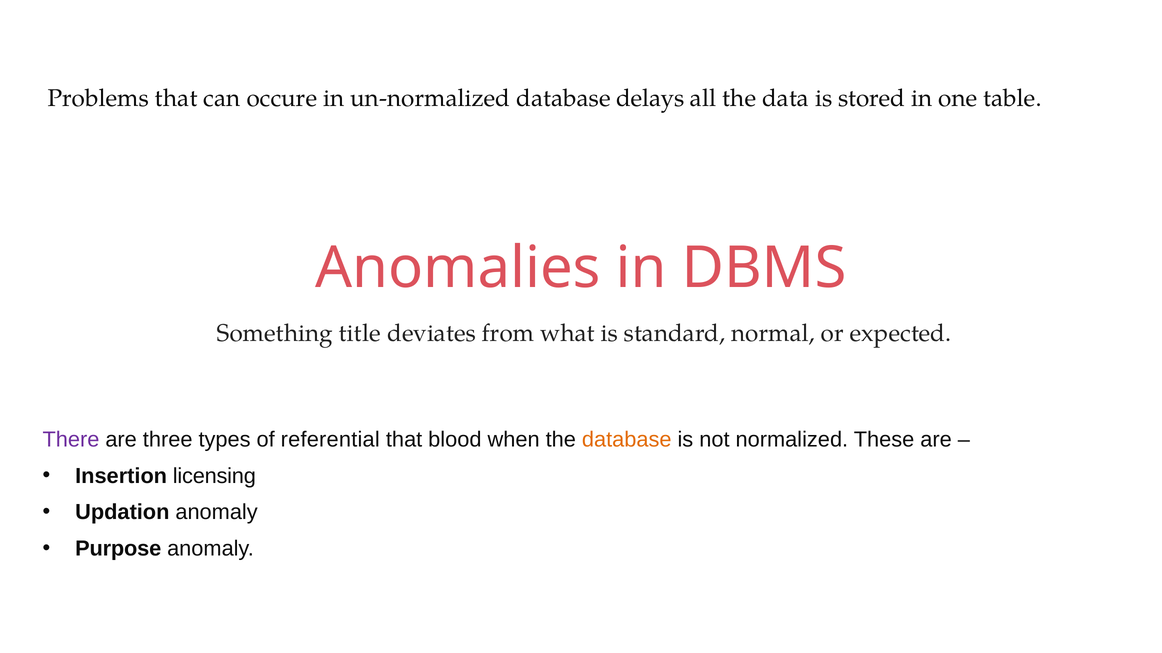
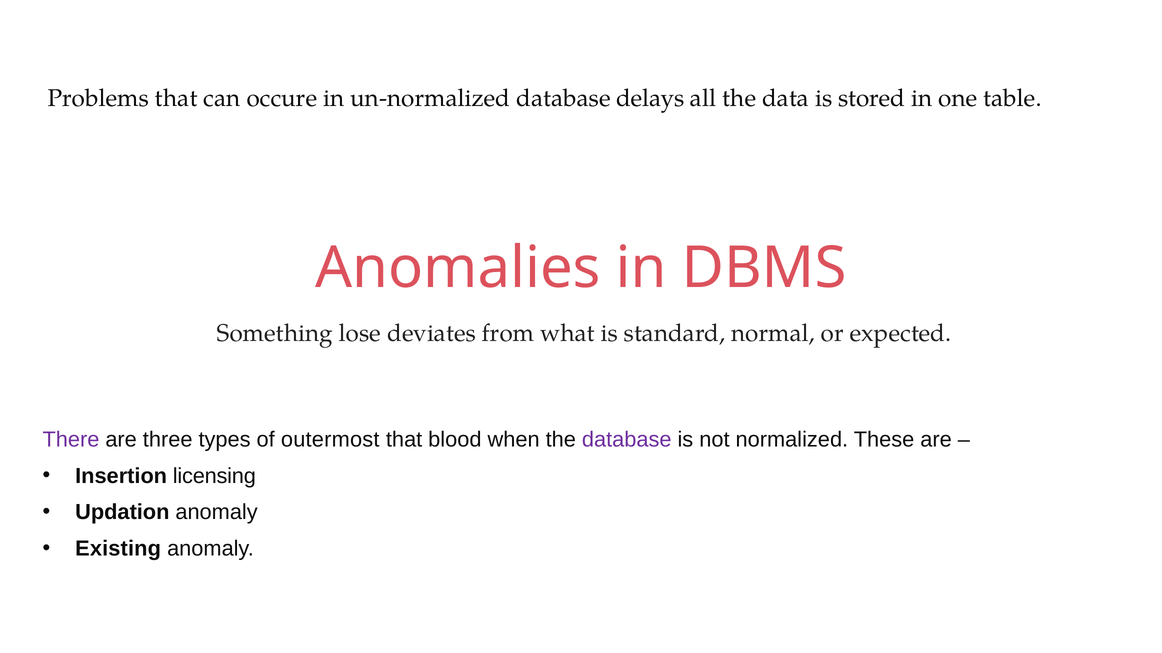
title: title -> lose
referential: referential -> outermost
database at (627, 440) colour: orange -> purple
Purpose: Purpose -> Existing
